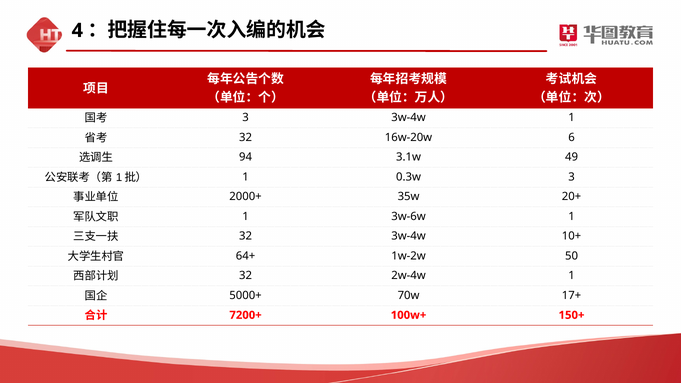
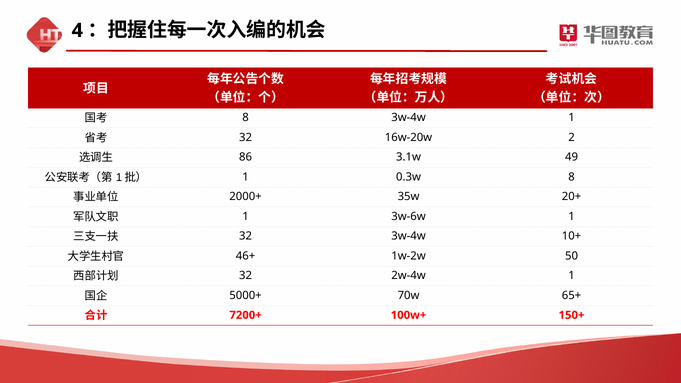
3 at (246, 118): 3 -> 8
6: 6 -> 2
94: 94 -> 86
0.3w 3: 3 -> 8
64+: 64+ -> 46+
17+: 17+ -> 65+
